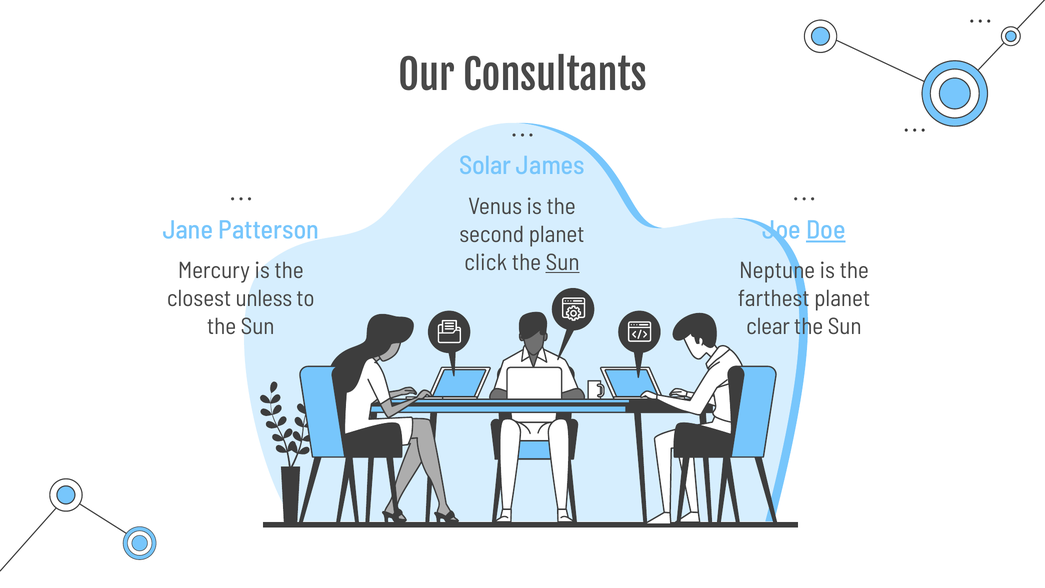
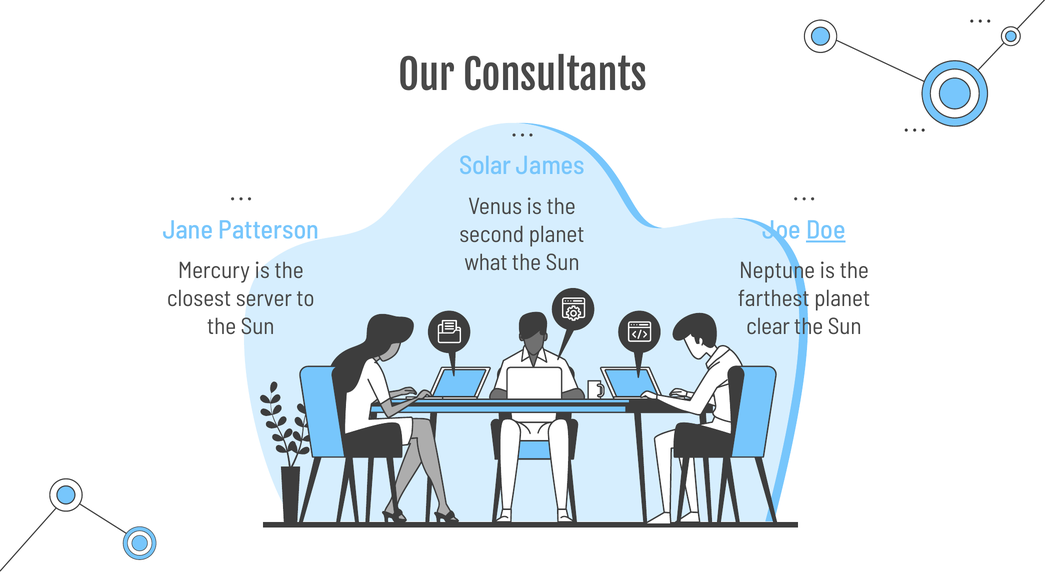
click: click -> what
Sun at (563, 262) underline: present -> none
unless: unless -> server
